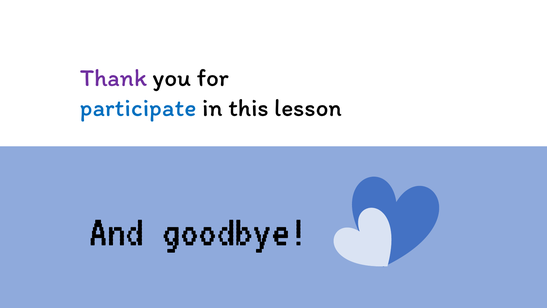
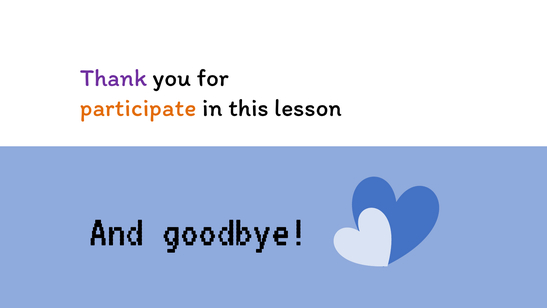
participate colour: blue -> orange
